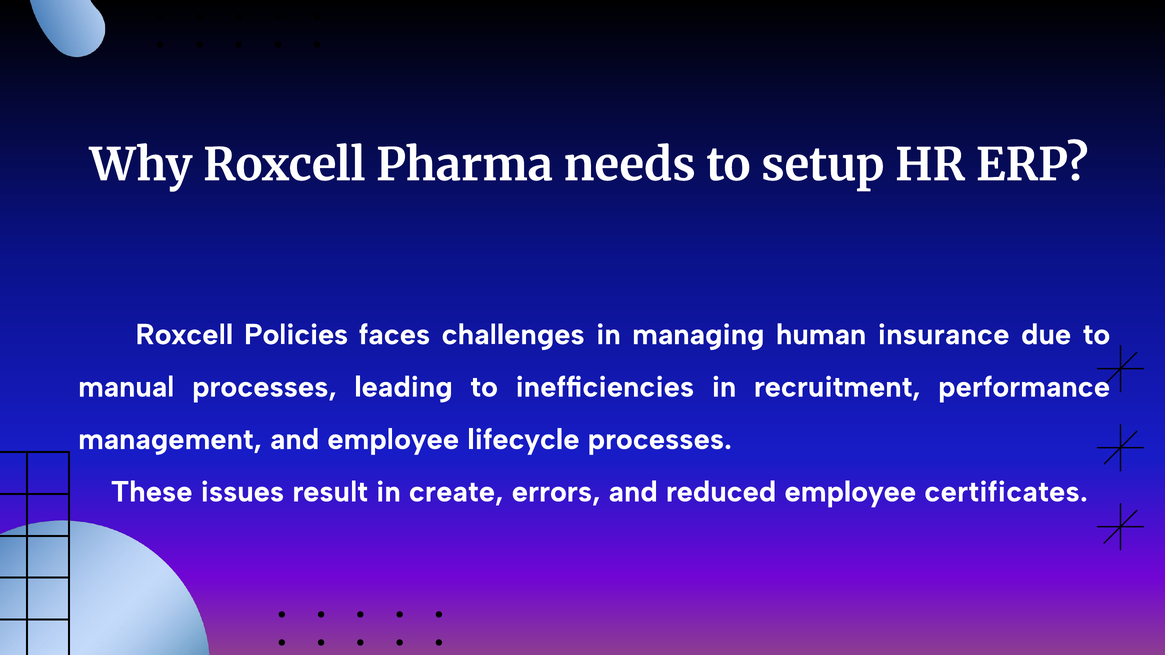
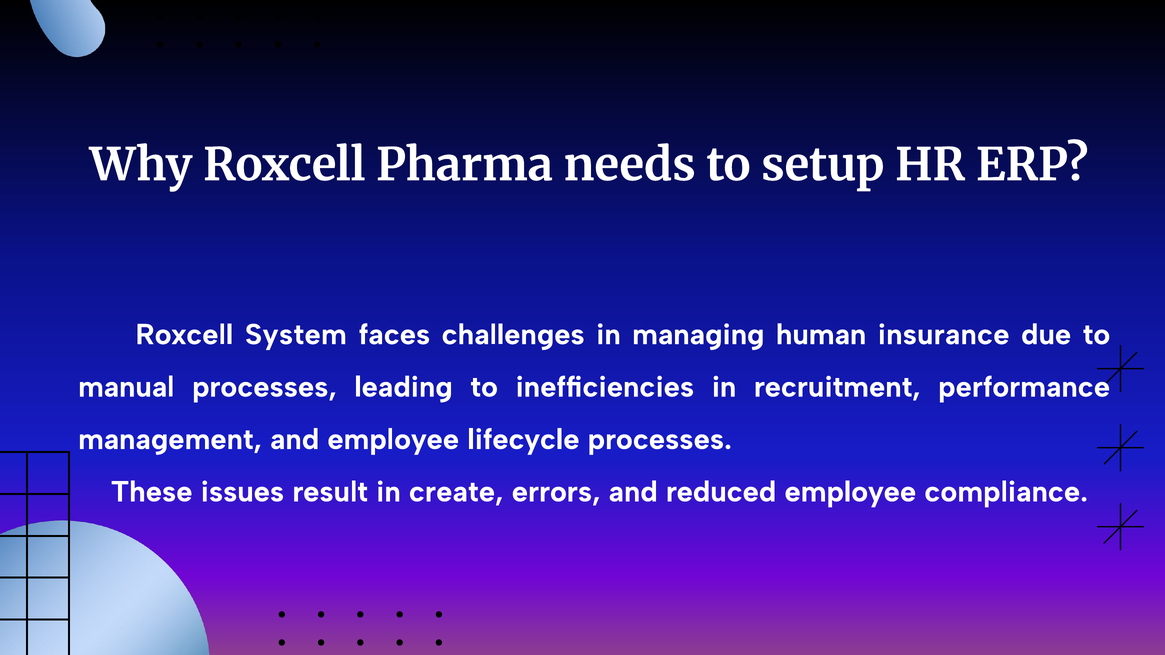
Policies: Policies -> System
certificates: certificates -> compliance
